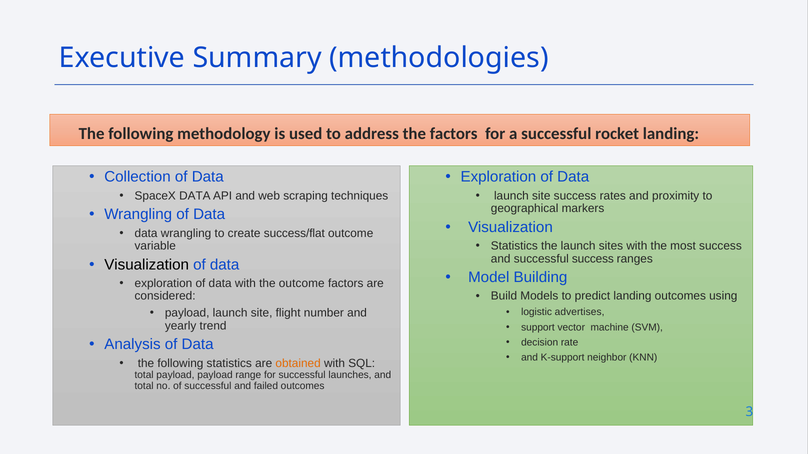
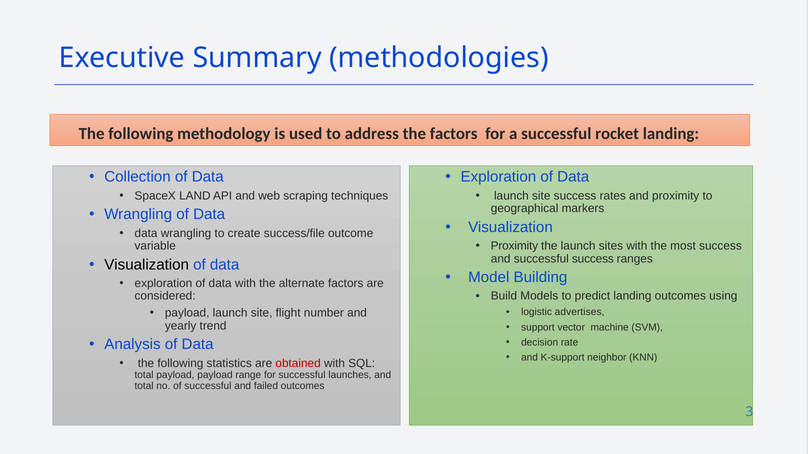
SpaceX DATA: DATA -> LAND
success/flat: success/flat -> success/file
Statistics at (514, 246): Statistics -> Proximity
the outcome: outcome -> alternate
obtained colour: orange -> red
